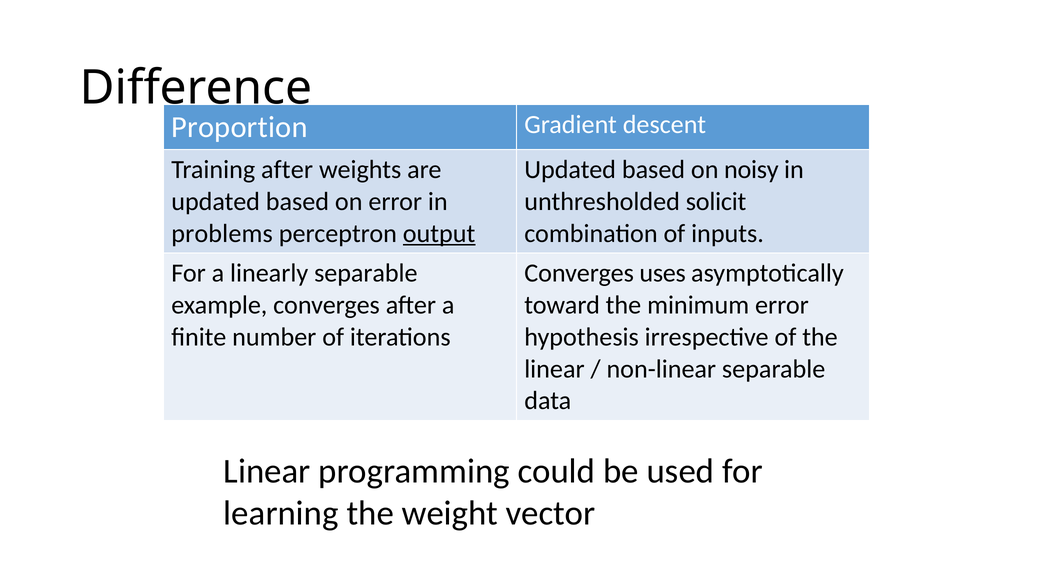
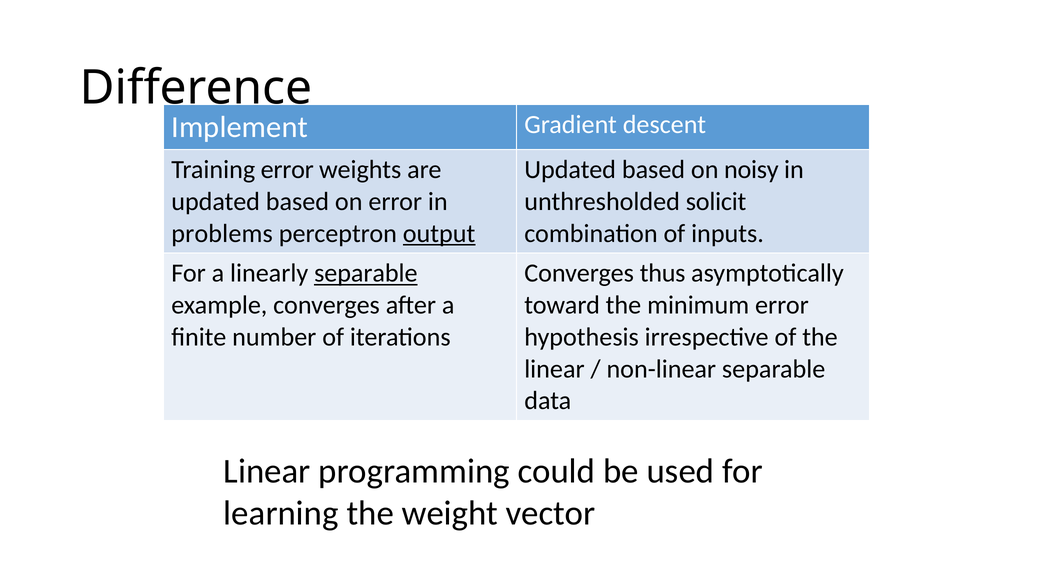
Proportion: Proportion -> Implement
Training after: after -> error
separable at (366, 273) underline: none -> present
uses: uses -> thus
